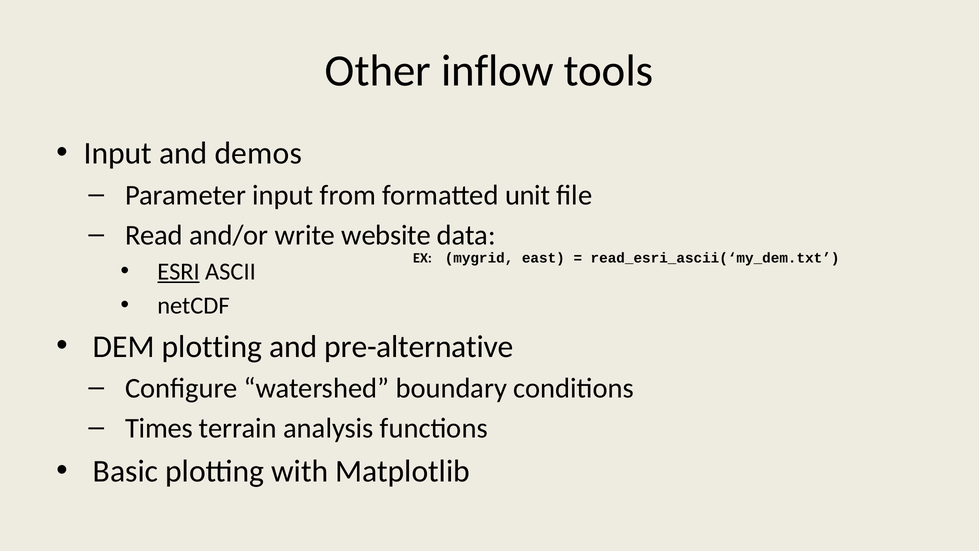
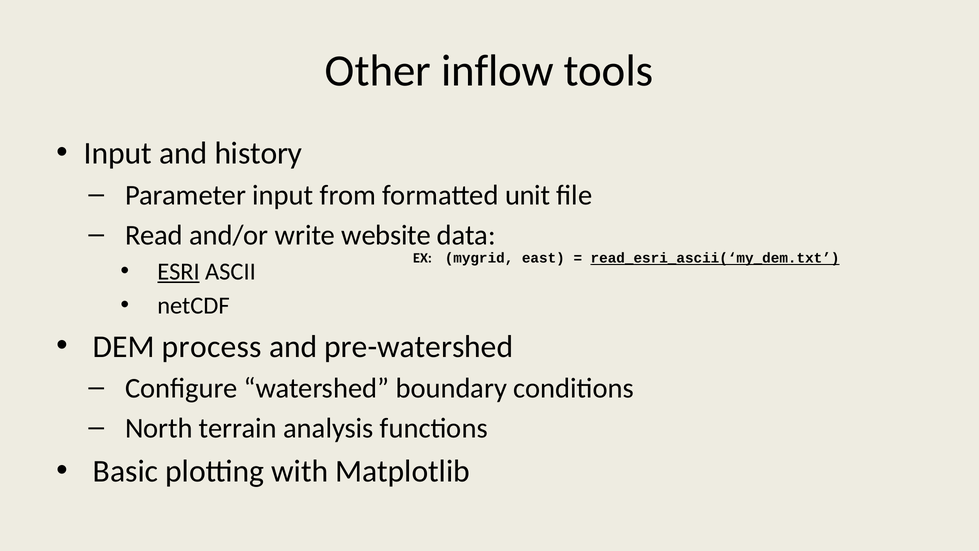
demos: demos -> history
read_esri_ascii(‘my_dem.txt underline: none -> present
DEM plotting: plotting -> process
pre-alternative: pre-alternative -> pre-watershed
Times: Times -> North
